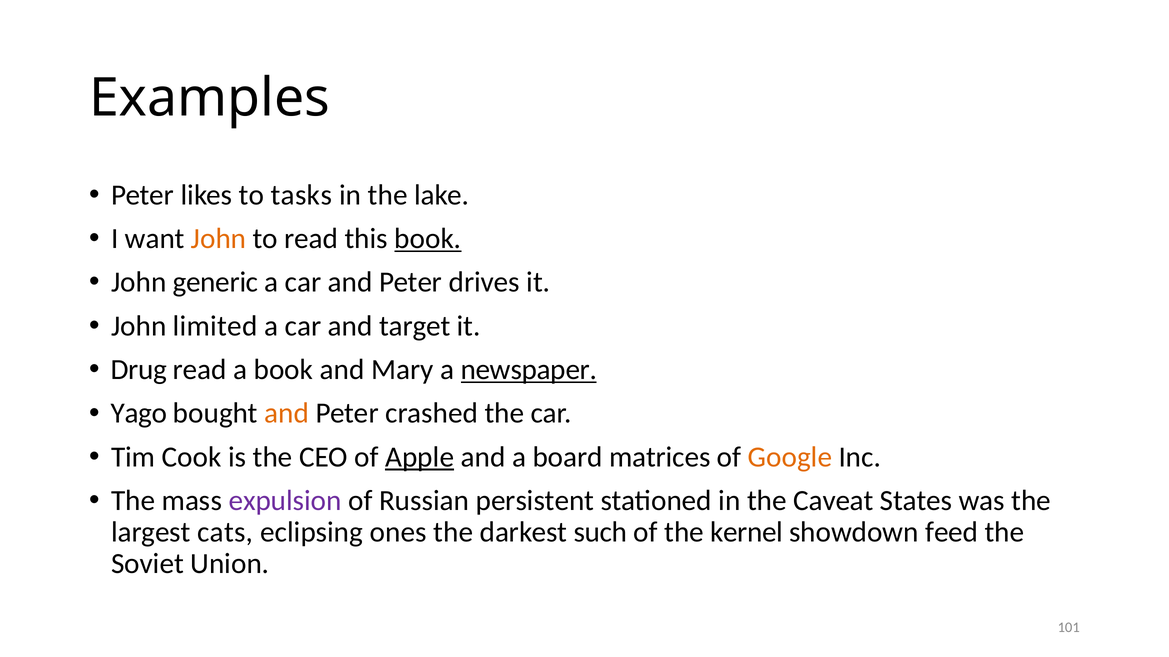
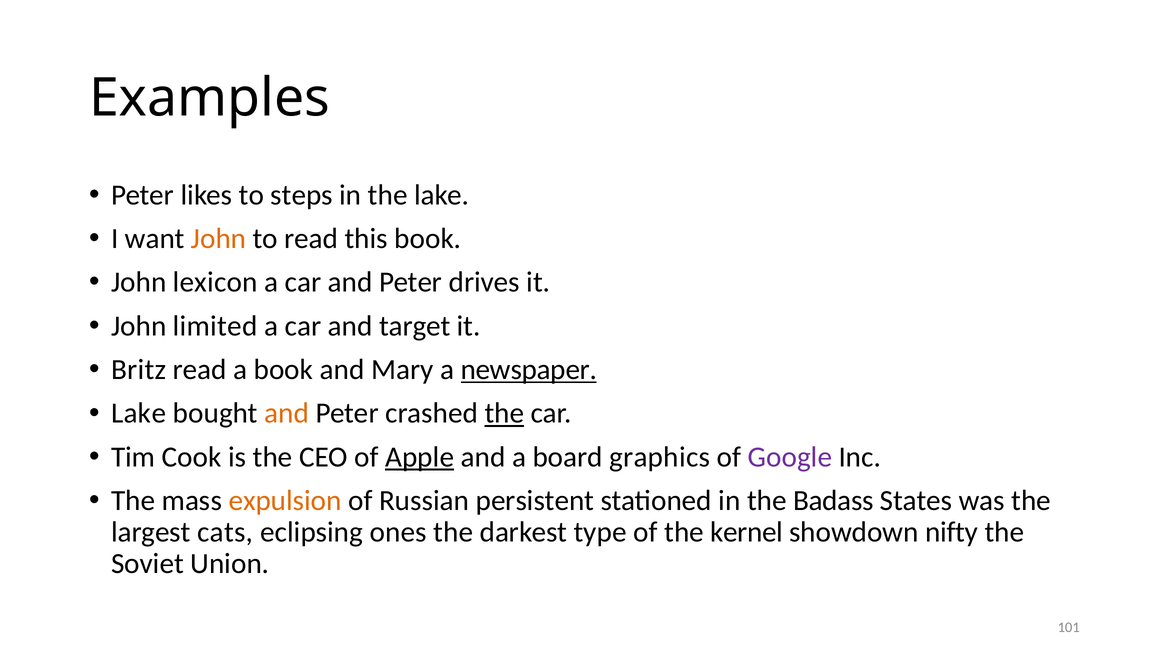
tasks: tasks -> steps
book at (428, 239) underline: present -> none
generic: generic -> lexicon
Drug: Drug -> Britz
Yago at (139, 414): Yago -> Lake
the at (504, 414) underline: none -> present
matrices: matrices -> graphics
Google colour: orange -> purple
expulsion colour: purple -> orange
Caveat: Caveat -> Badass
such: such -> type
feed: feed -> nifty
